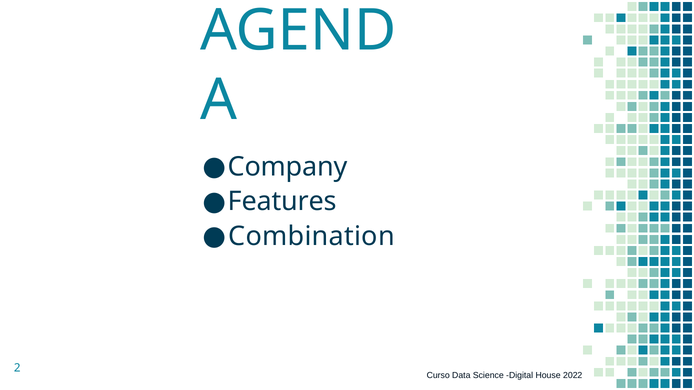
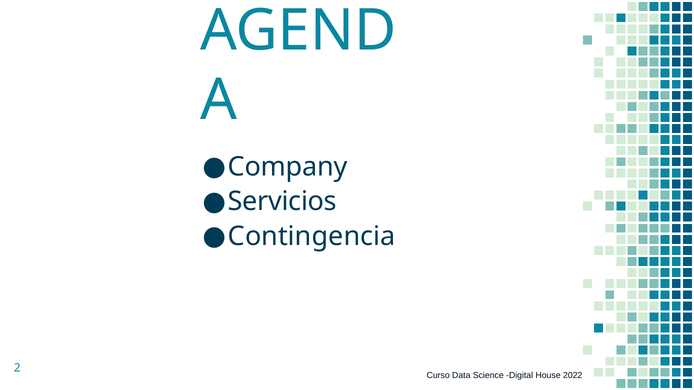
Features: Features -> Servicios
Combination: Combination -> Contingencia
